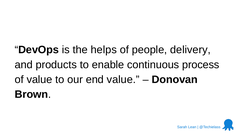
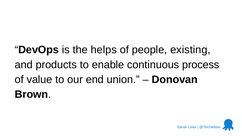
delivery: delivery -> existing
end value: value -> union
